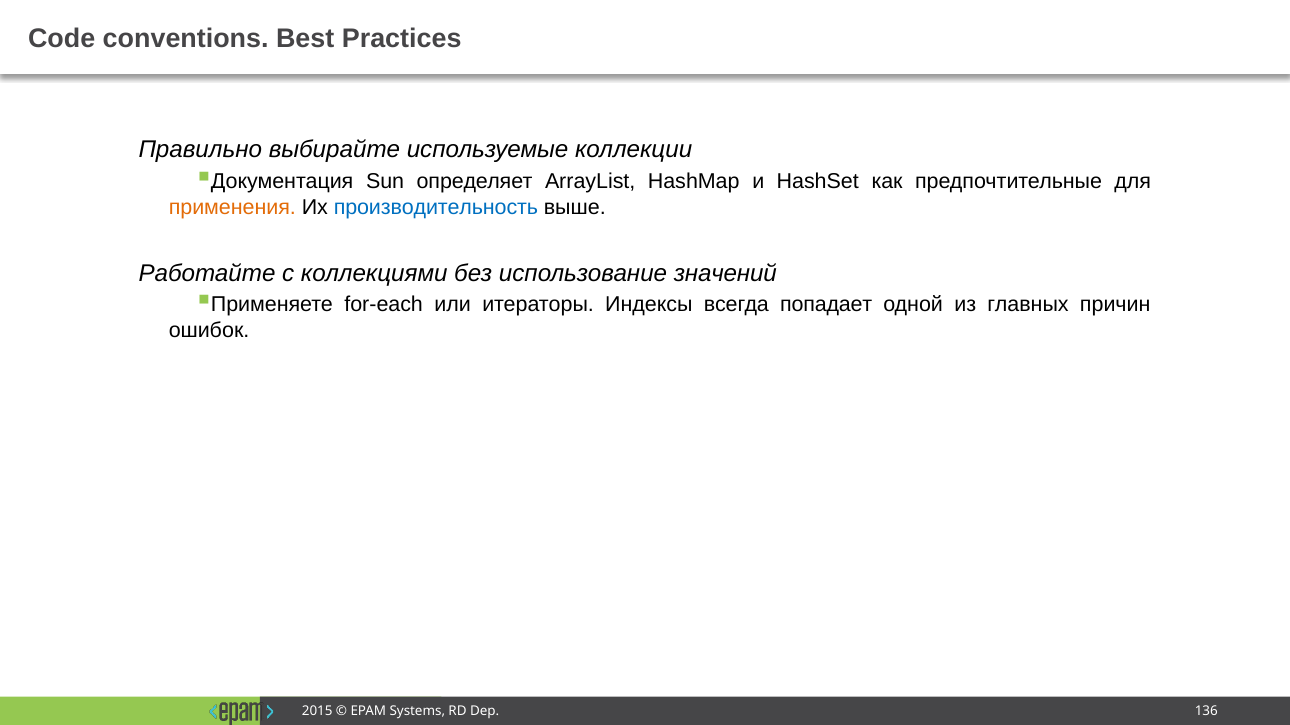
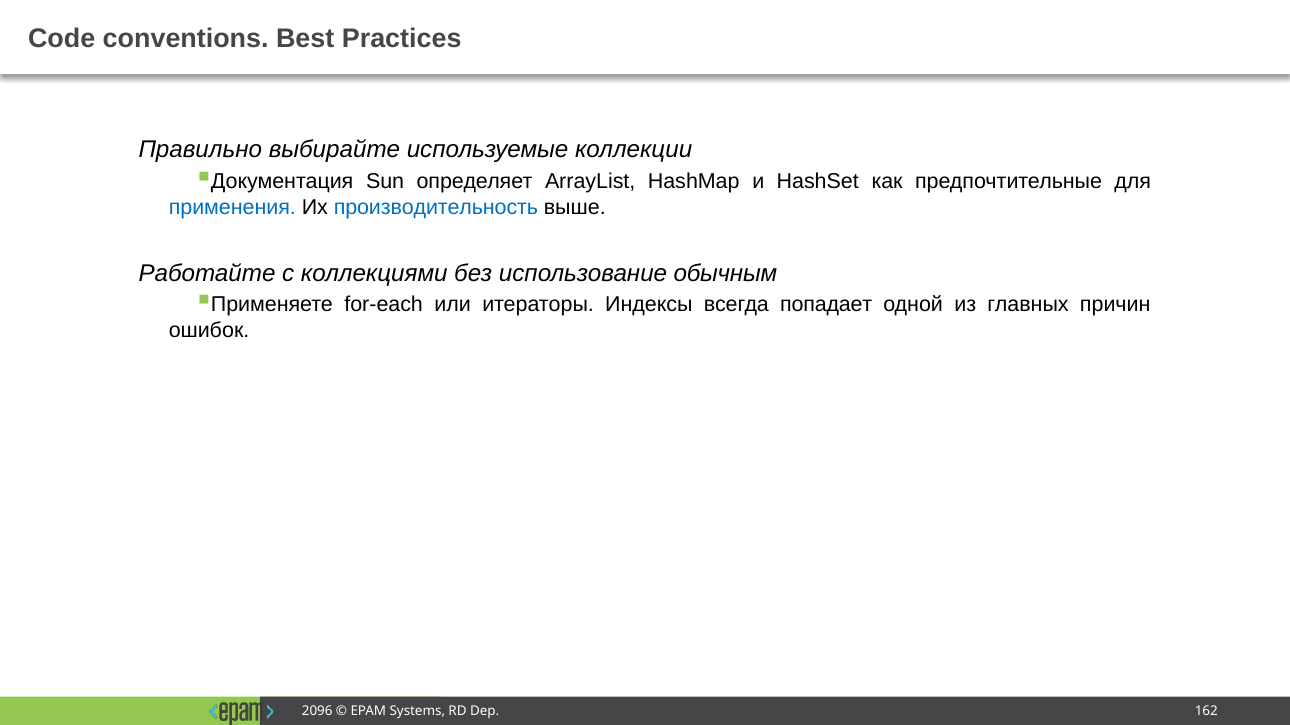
применения colour: orange -> blue
значений: значений -> обычным
2015: 2015 -> 2096
136: 136 -> 162
